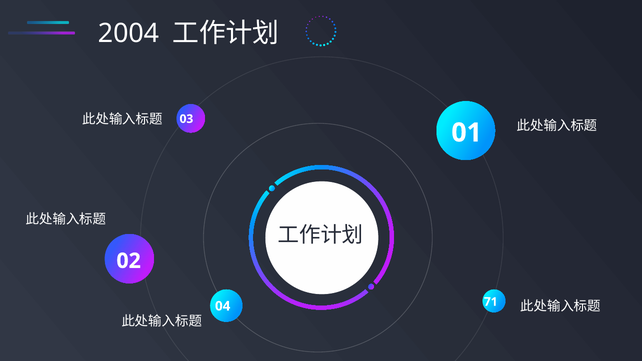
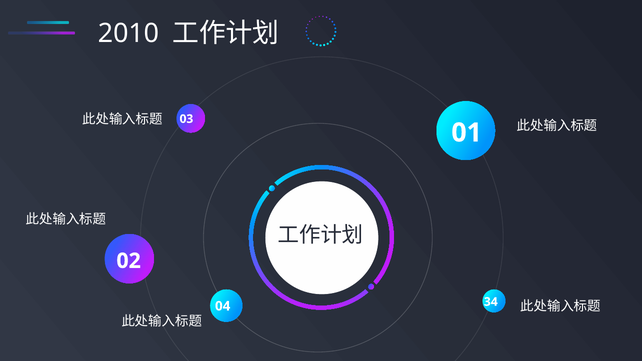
2004: 2004 -> 2010
71: 71 -> 34
